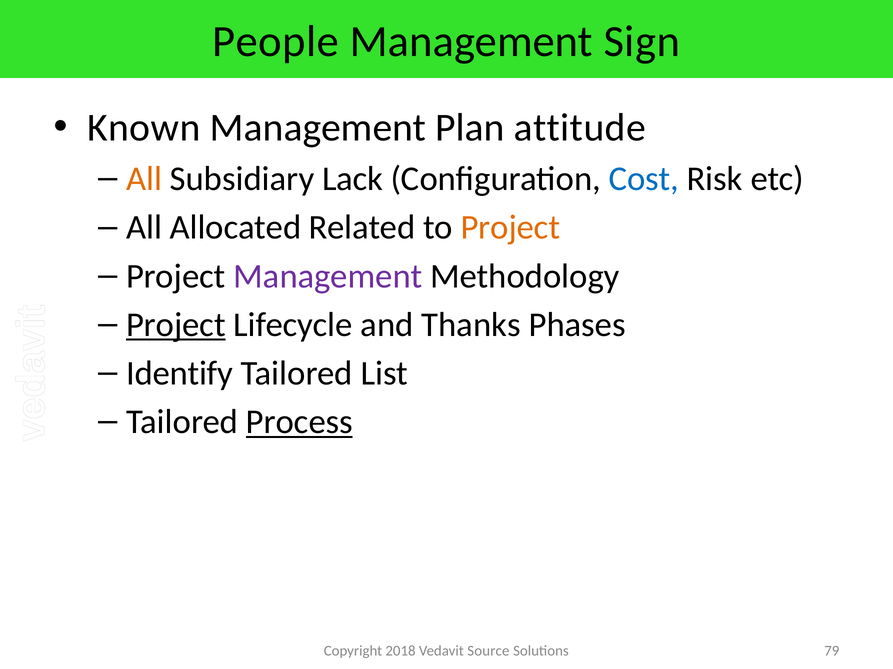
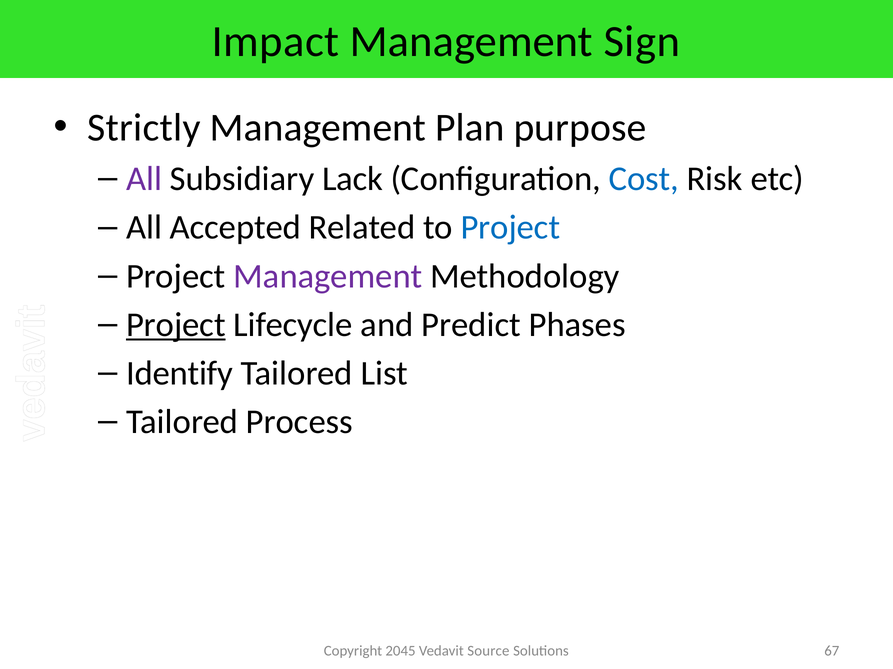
People: People -> Impact
Known: Known -> Strictly
attitude: attitude -> purpose
All at (144, 179) colour: orange -> purple
Allocated: Allocated -> Accepted
Project at (510, 228) colour: orange -> blue
Thanks: Thanks -> Predict
Process underline: present -> none
2018: 2018 -> 2045
79: 79 -> 67
